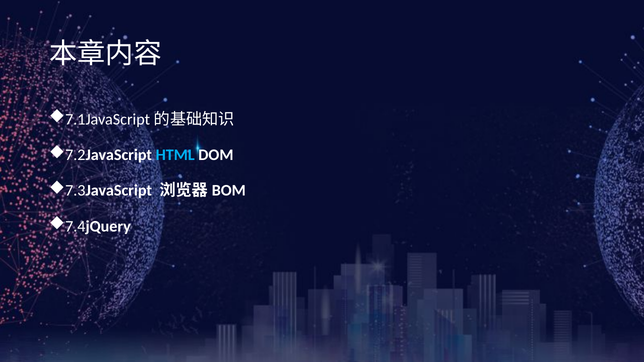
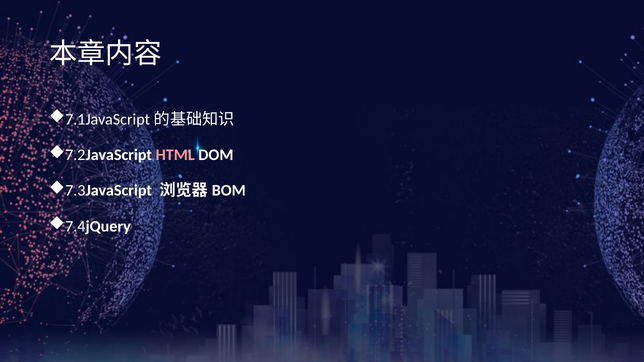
HTML colour: light blue -> pink
